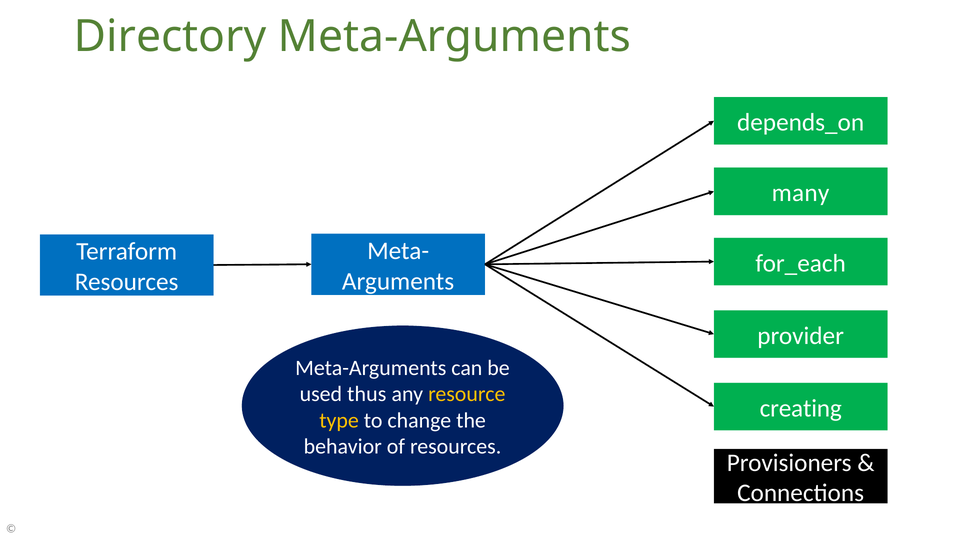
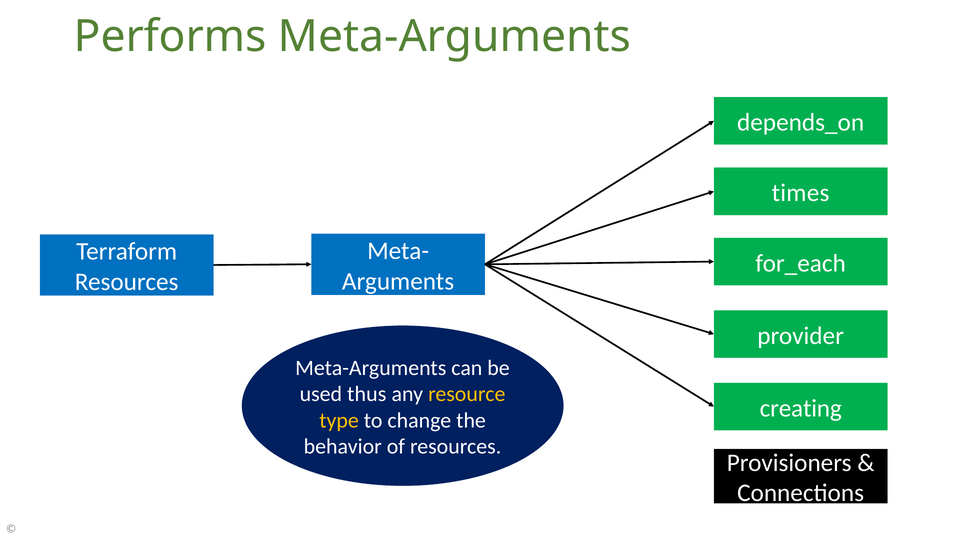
Directory: Directory -> Performs
many: many -> times
